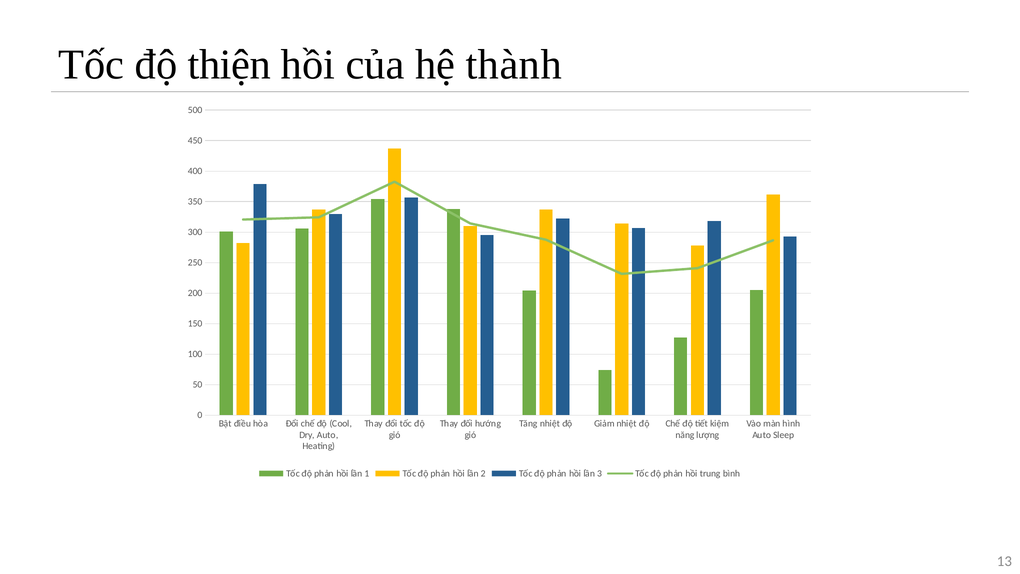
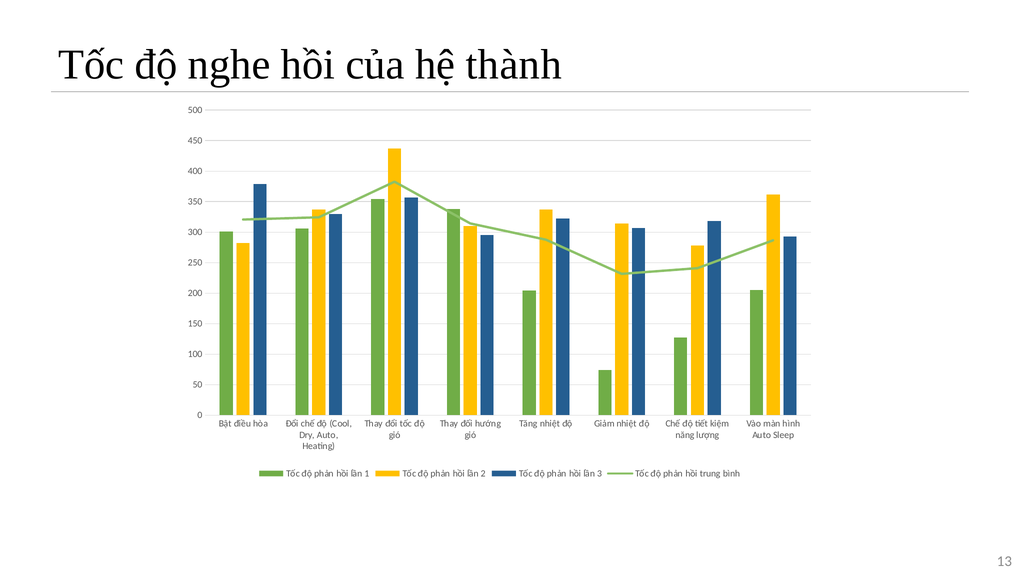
thiện: thiện -> nghe
